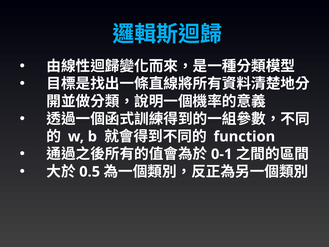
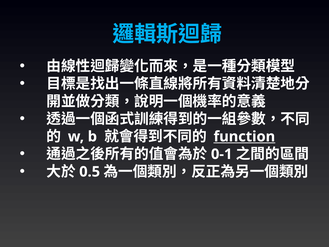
function underline: none -> present
